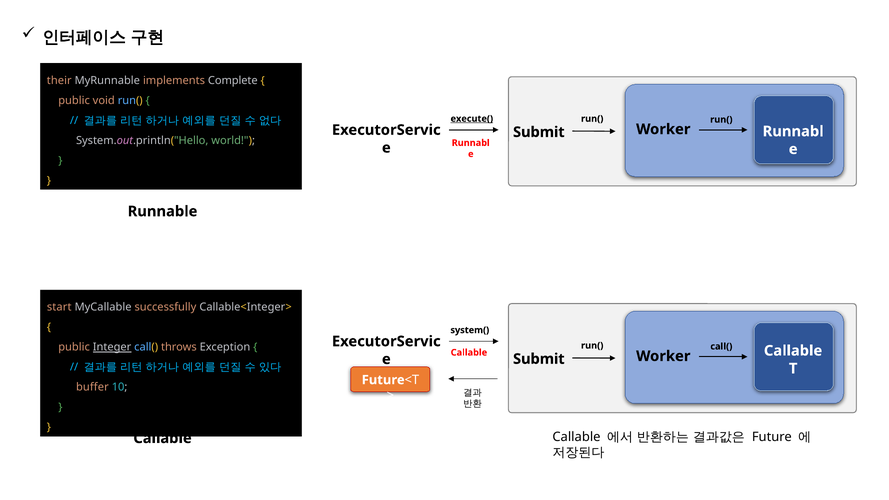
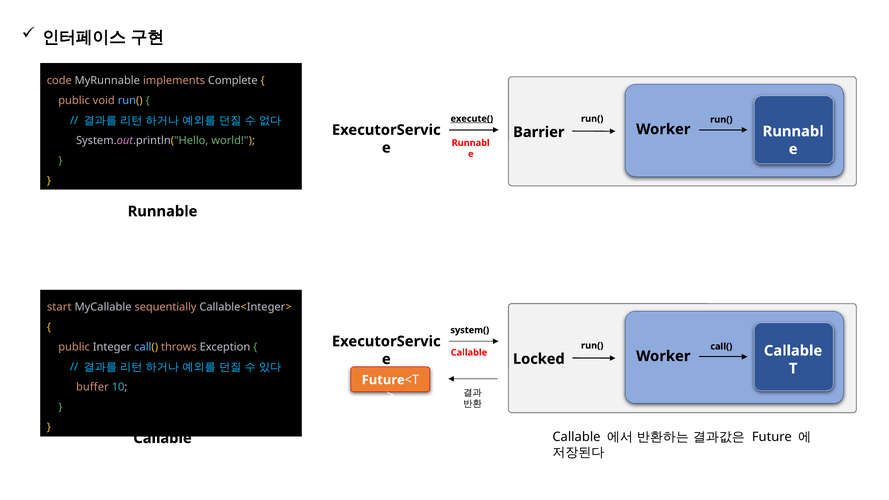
their: their -> code
Submit at (539, 132): Submit -> Barrier
successfully: successfully -> sequentially
Integer underline: present -> none
Submit at (539, 359): Submit -> Locked
